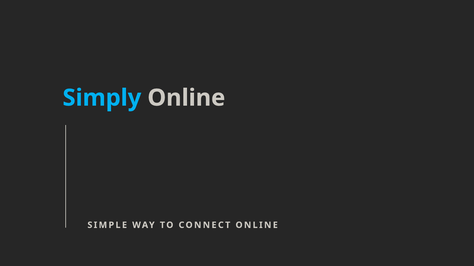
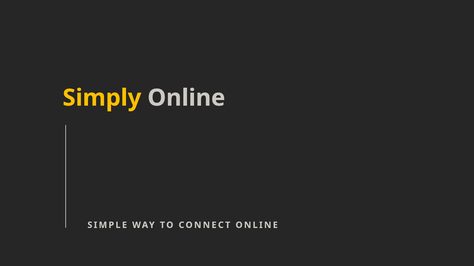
Simply colour: light blue -> yellow
